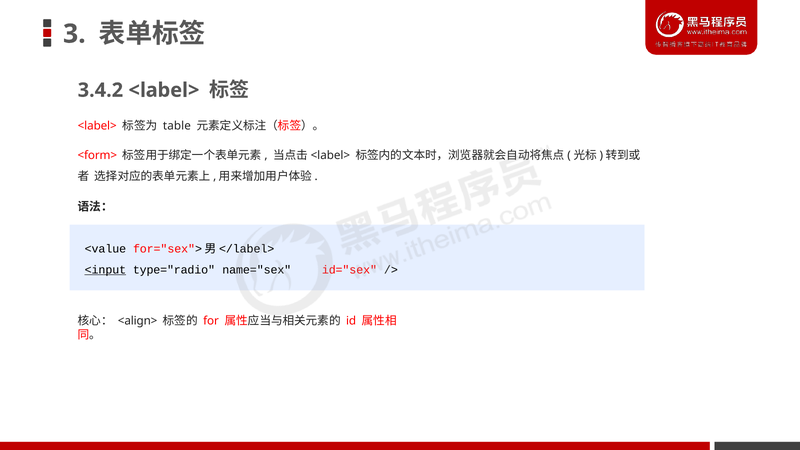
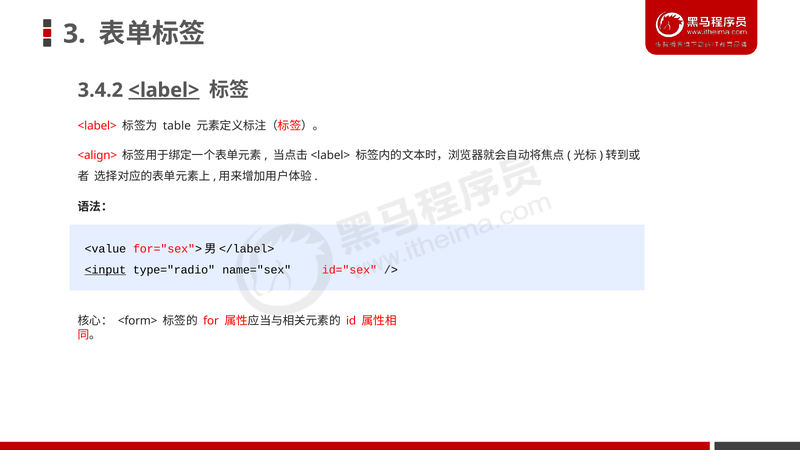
<label> at (164, 90) underline: none -> present
<form>: <form> -> <align>
<align>: <align> -> <form>
